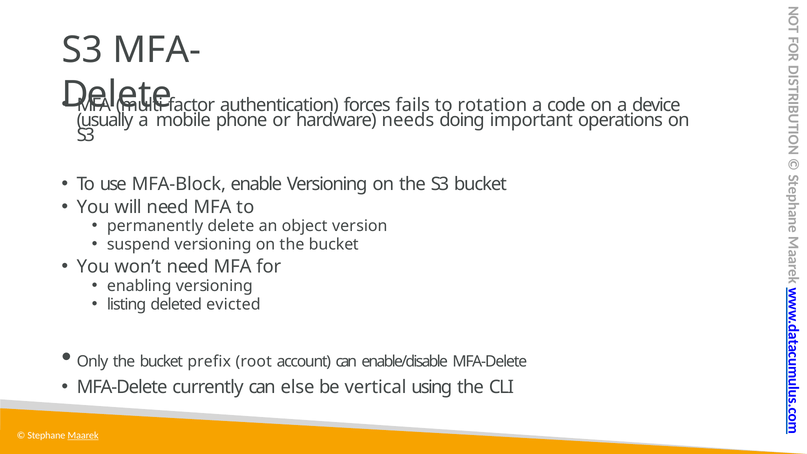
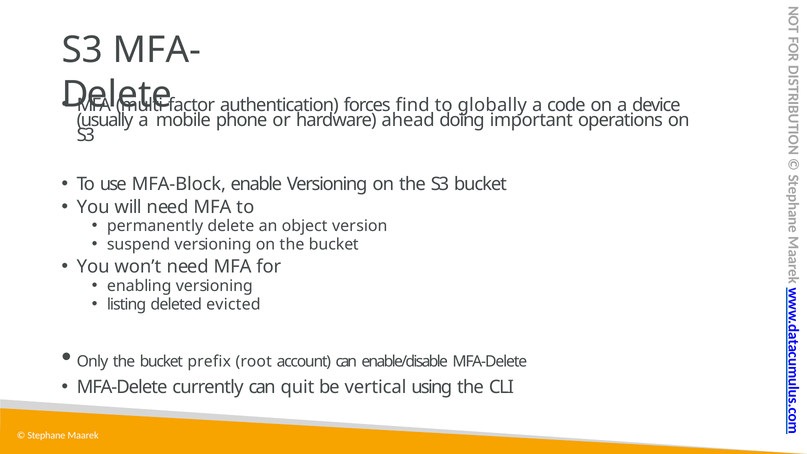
fails: fails -> find
rotation: rotation -> globally
needs: needs -> ahead
else: else -> quit
Maarek underline: present -> none
